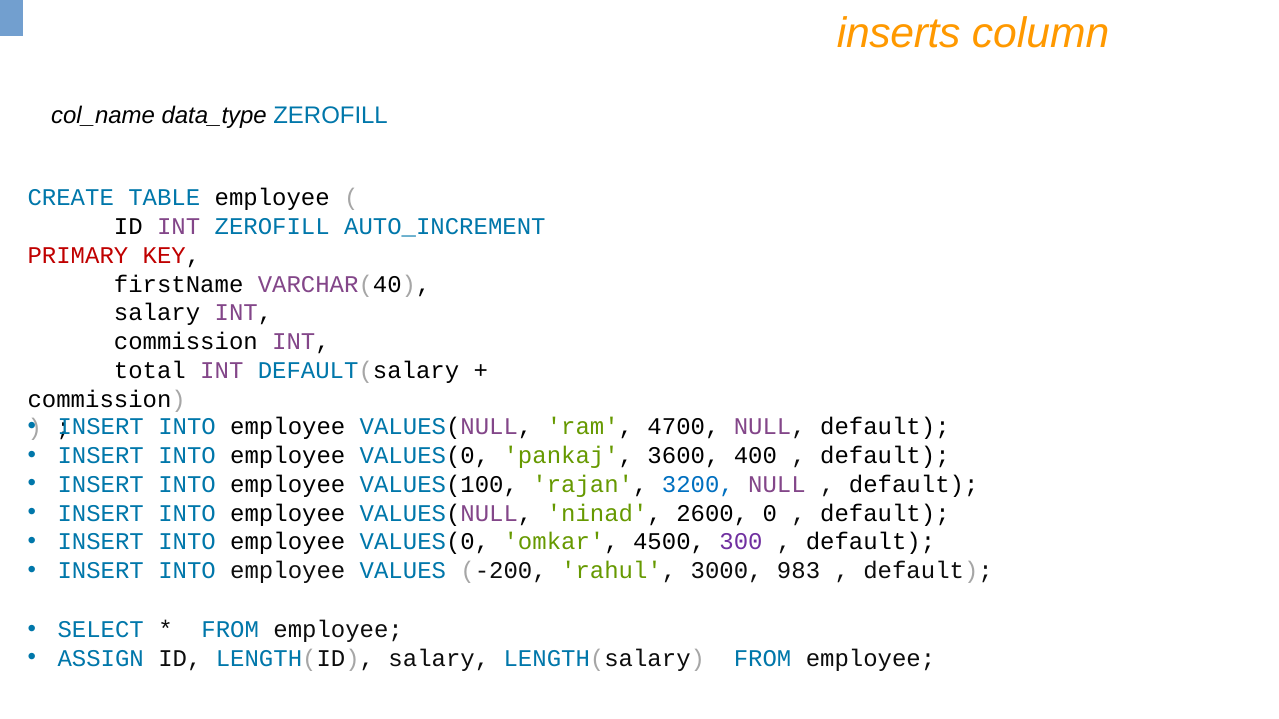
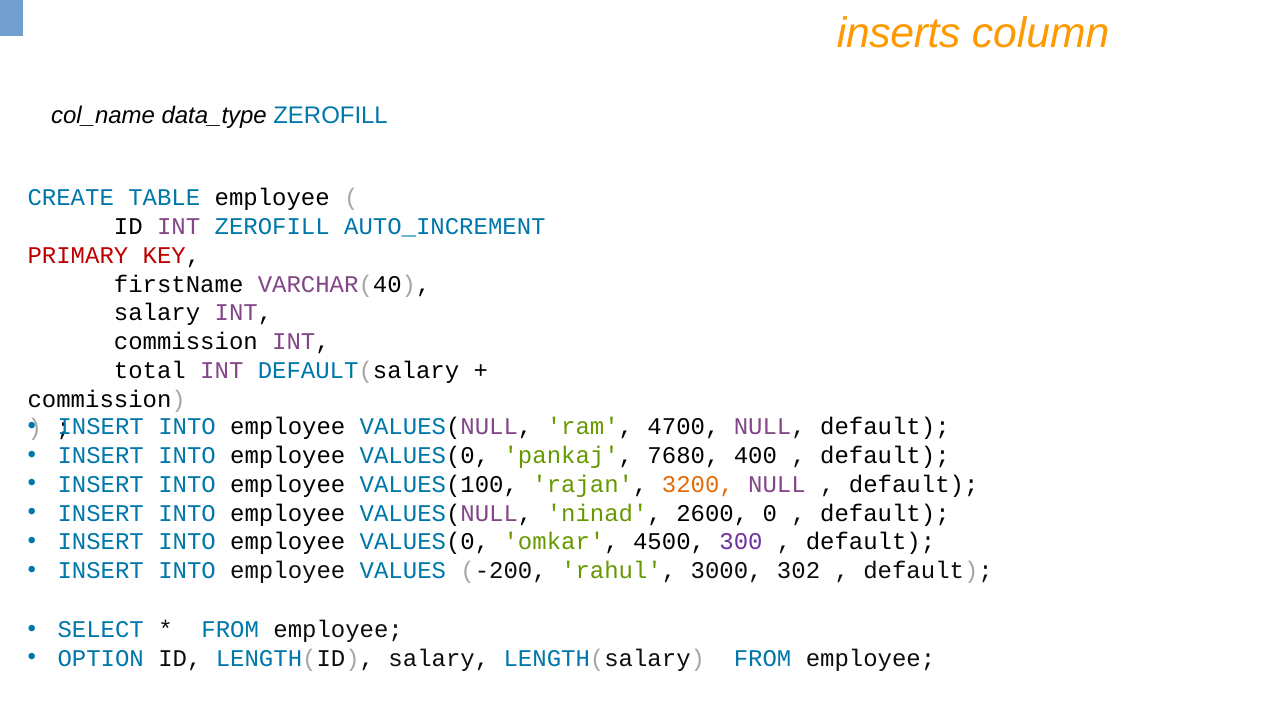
3600: 3600 -> 7680
3200 colour: blue -> orange
983: 983 -> 302
ASSIGN: ASSIGN -> OPTION
